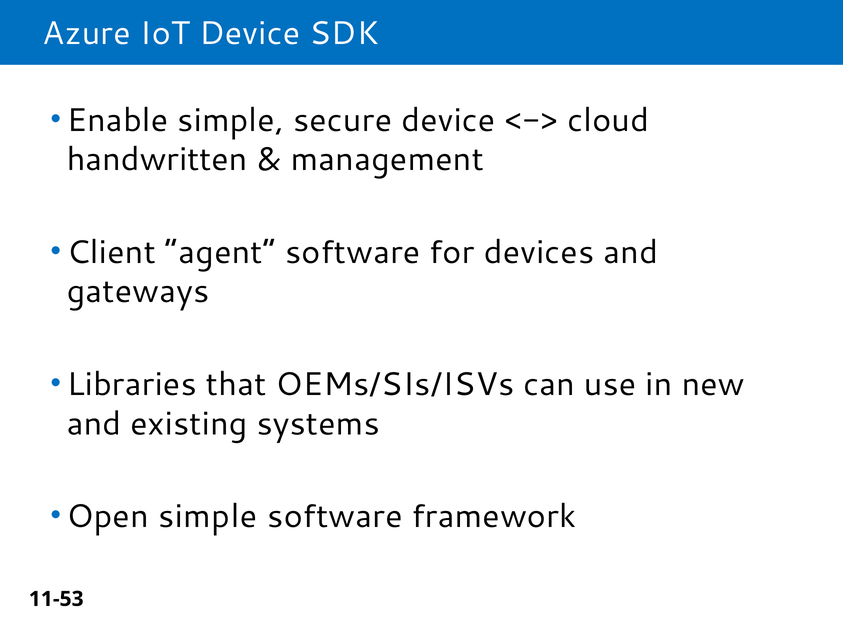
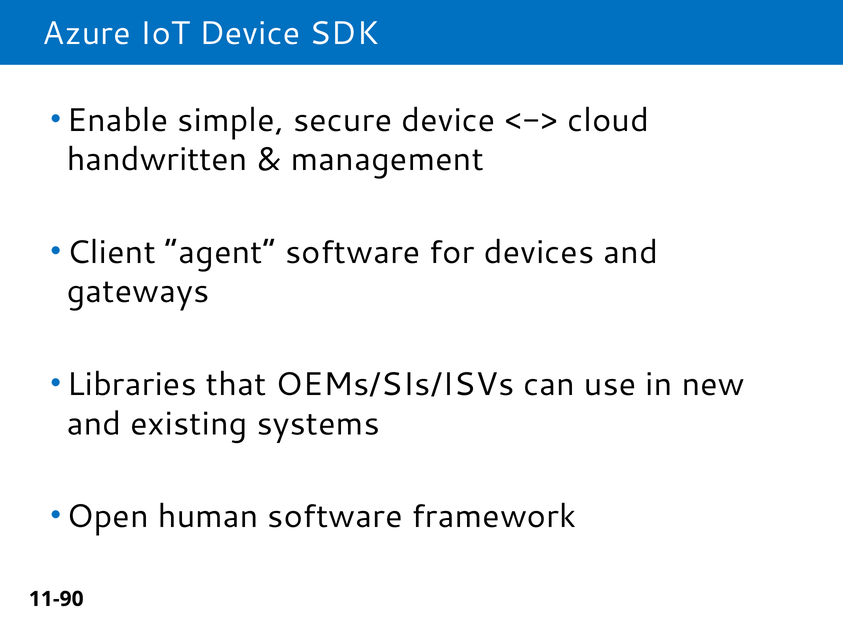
Open simple: simple -> human
11-53: 11-53 -> 11-90
